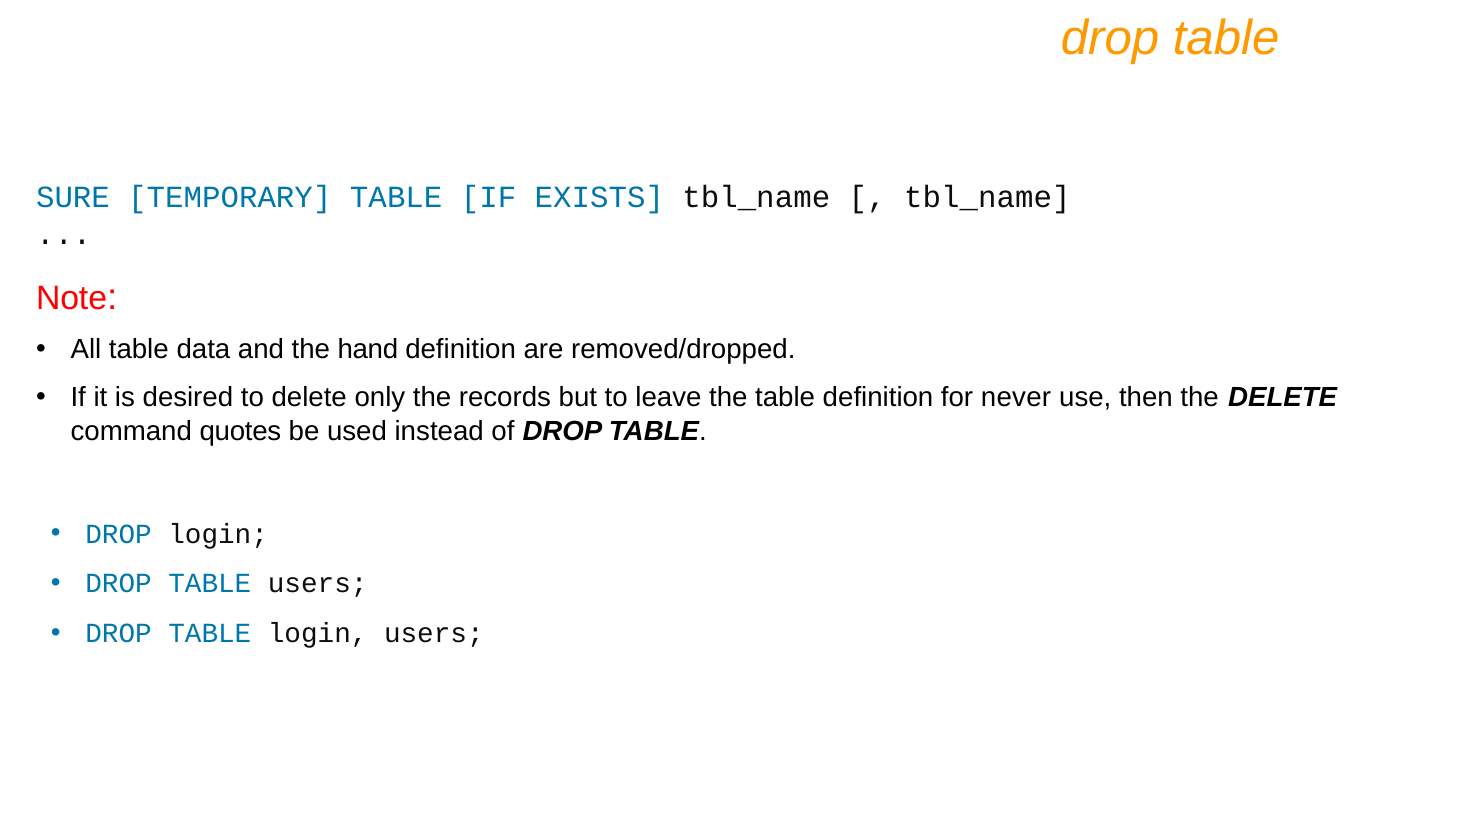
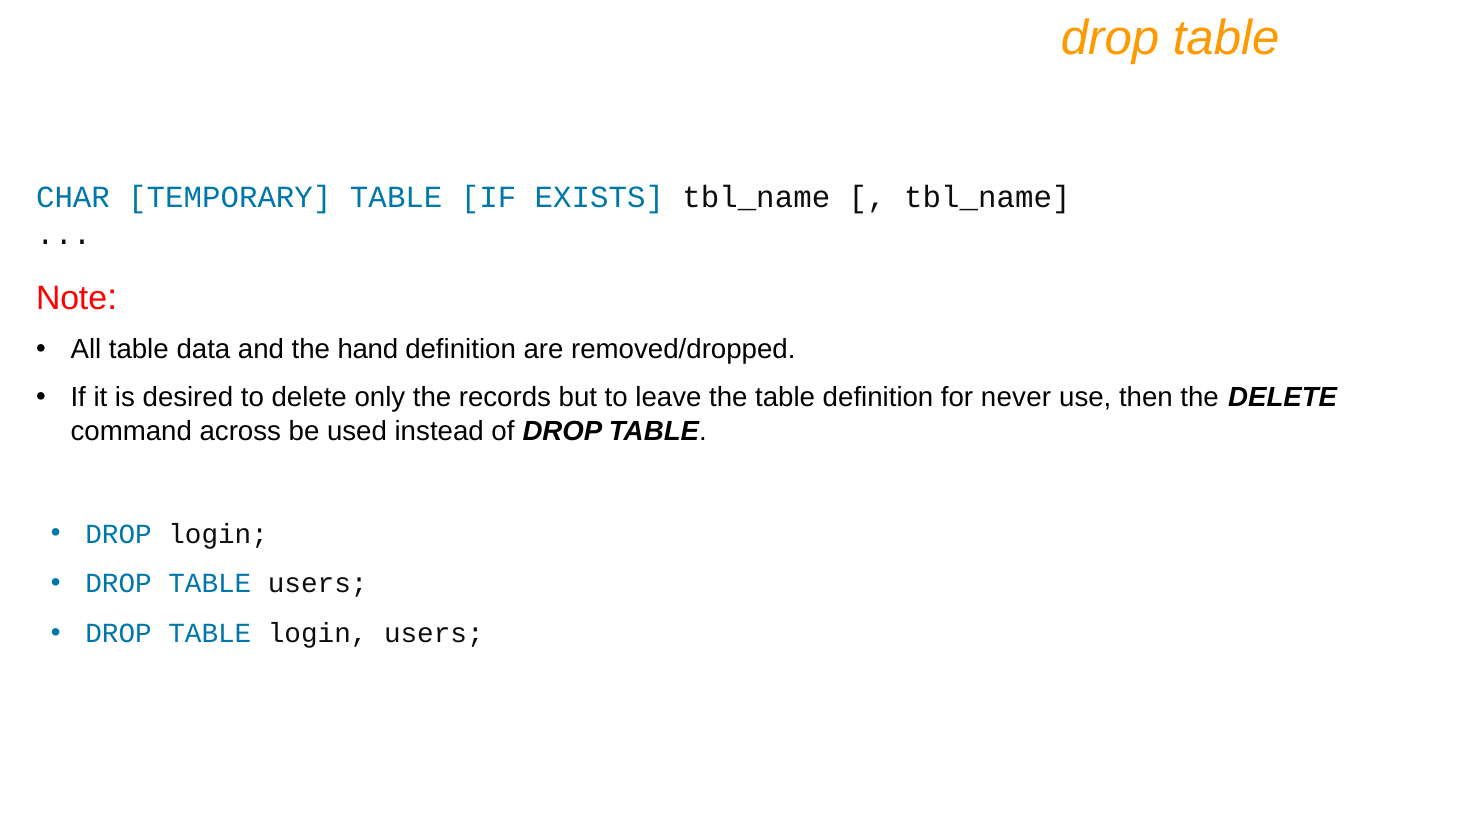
SURE: SURE -> CHAR
quotes: quotes -> across
